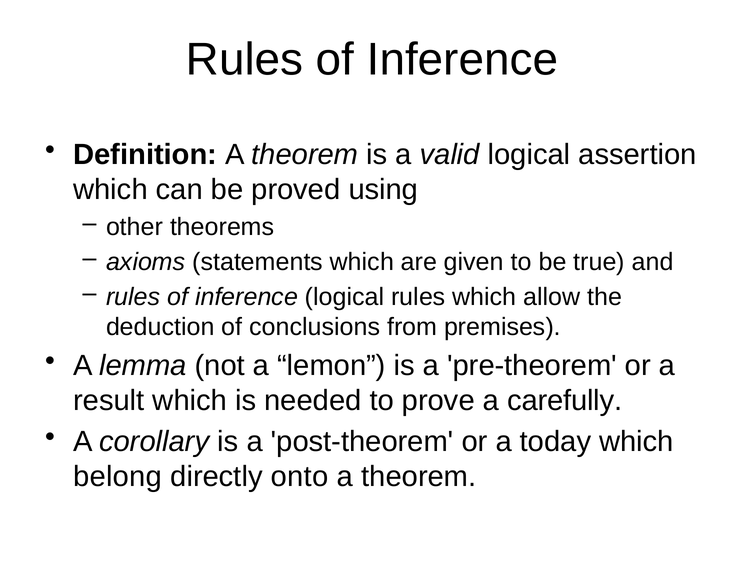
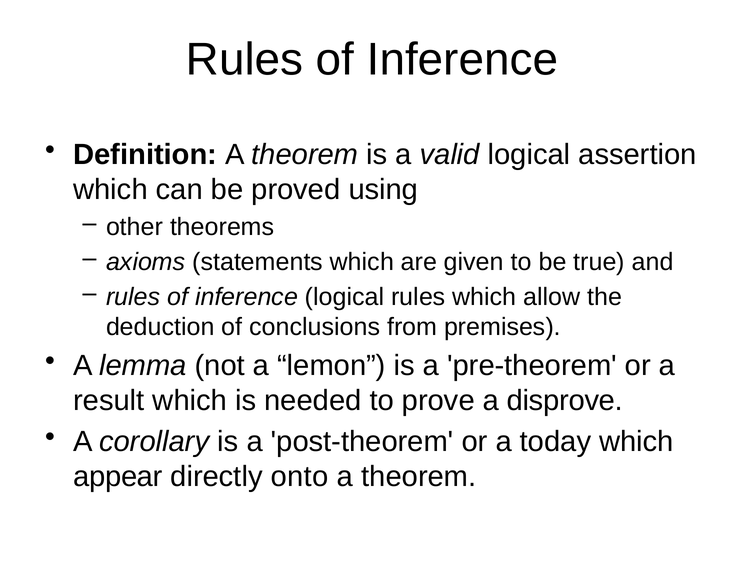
carefully: carefully -> disprove
belong: belong -> appear
